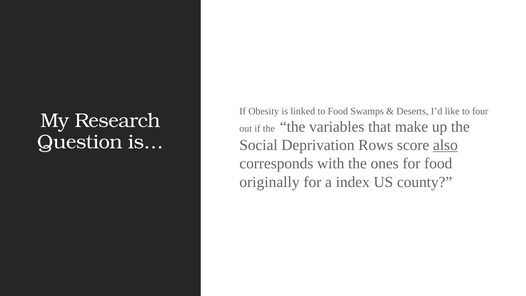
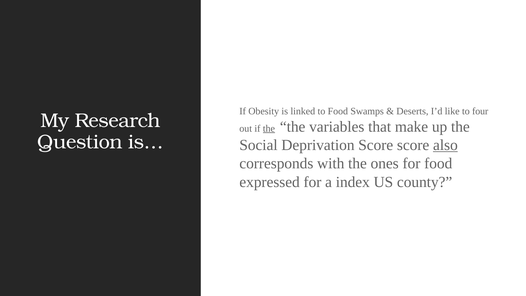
the at (269, 128) underline: none -> present
Deprivation Rows: Rows -> Score
originally: originally -> expressed
